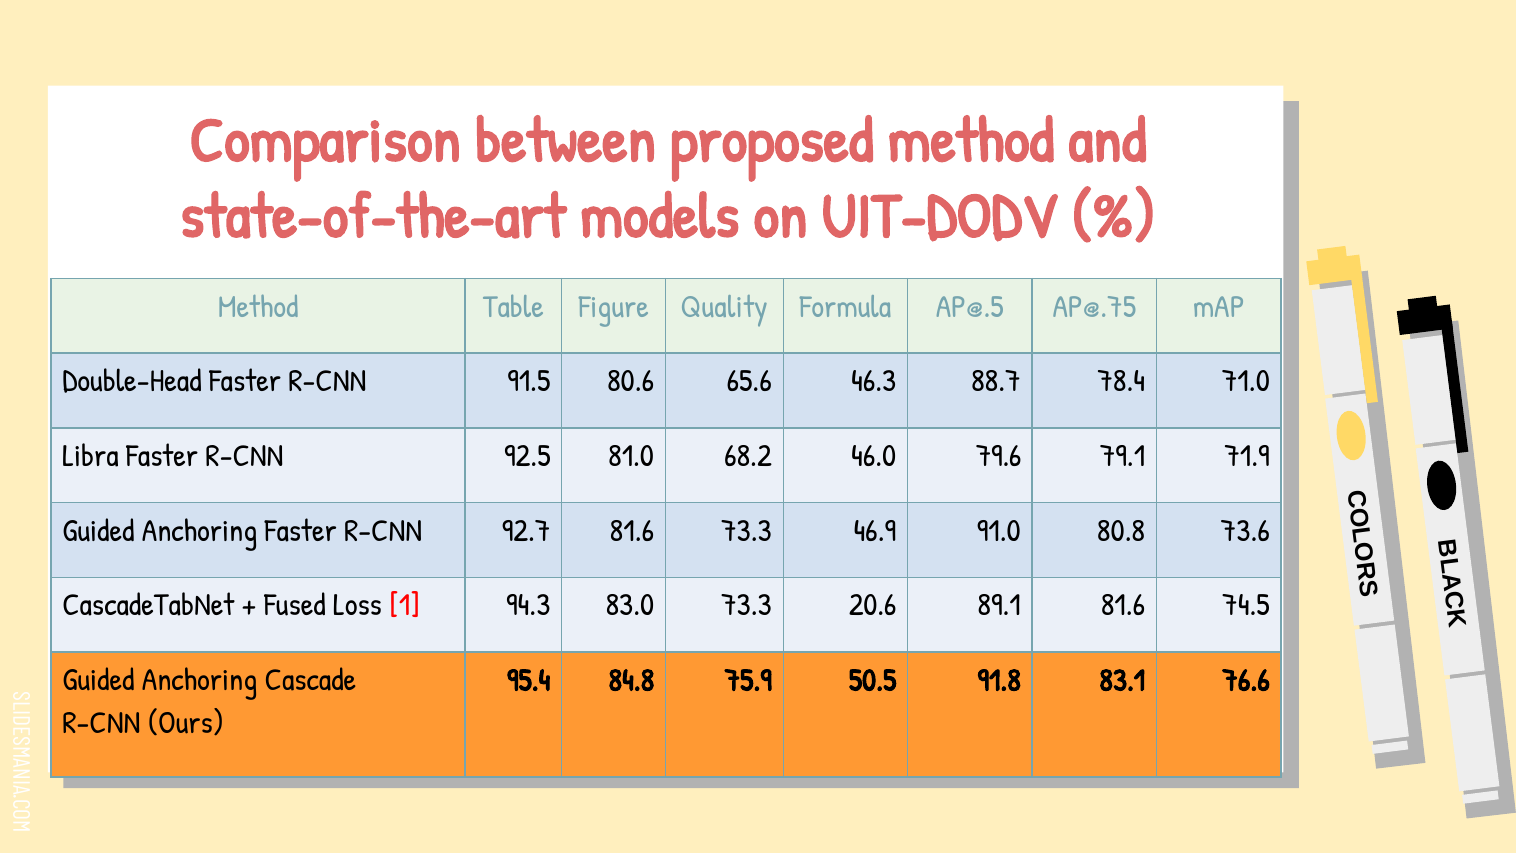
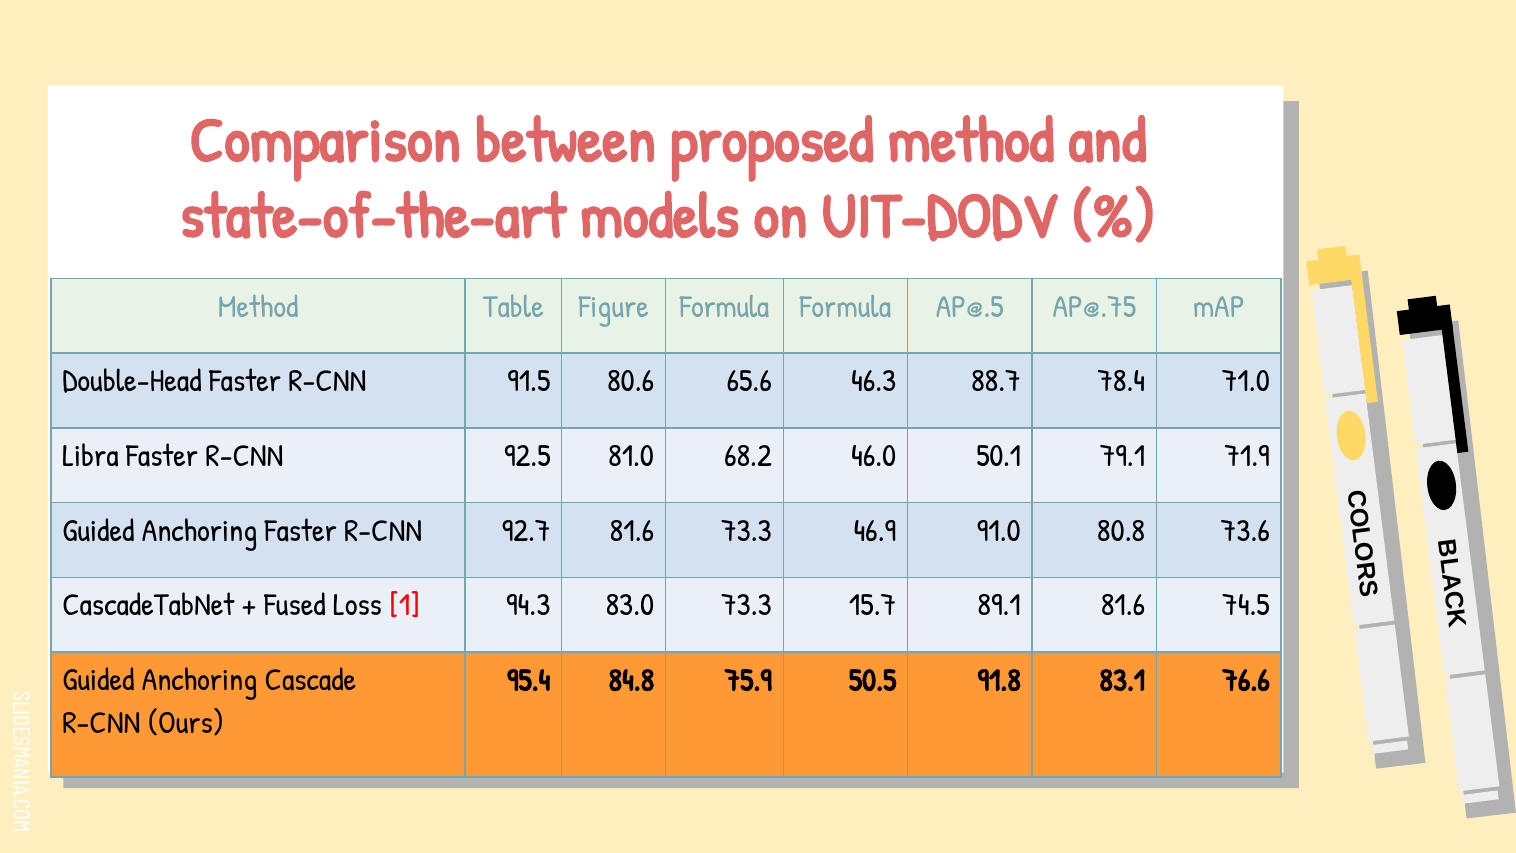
Figure Quality: Quality -> Formula
79.6: 79.6 -> 50.1
20.6: 20.6 -> 15.7
